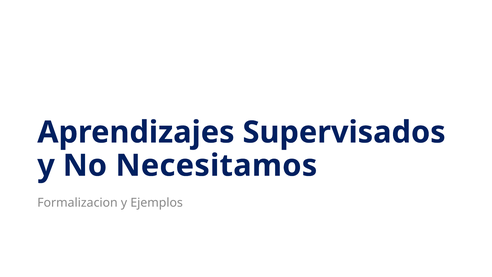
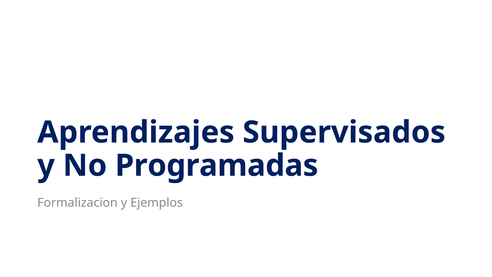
Necesitamos: Necesitamos -> Programadas
